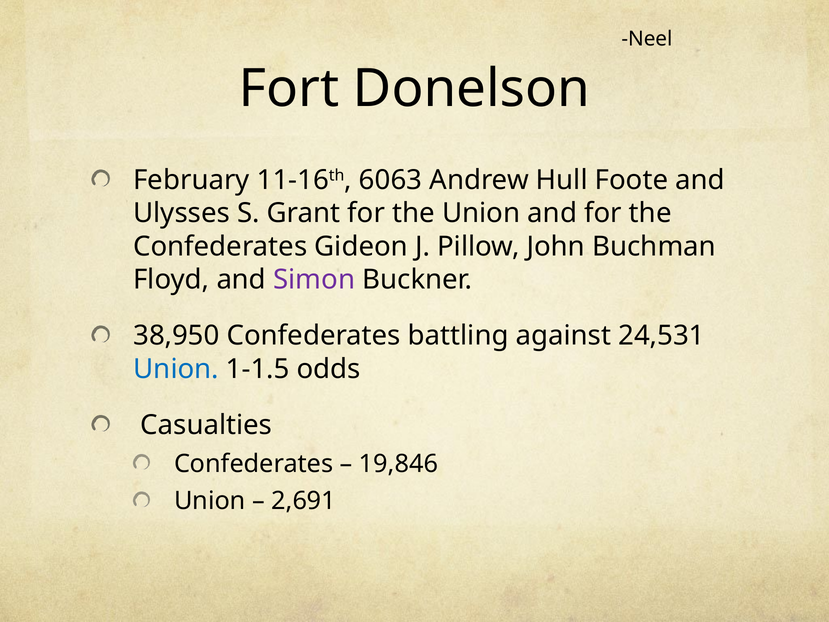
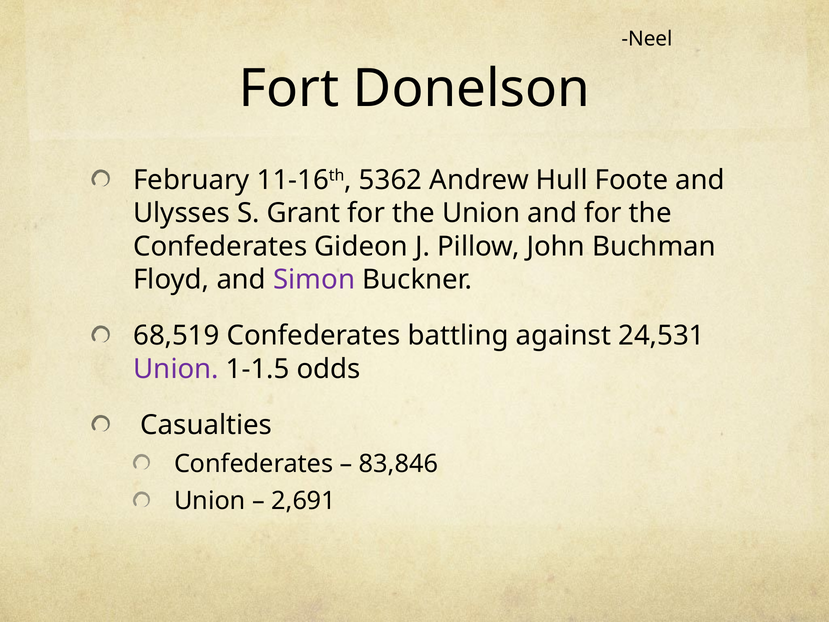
6063: 6063 -> 5362
38,950: 38,950 -> 68,519
Union at (176, 369) colour: blue -> purple
19,846: 19,846 -> 83,846
